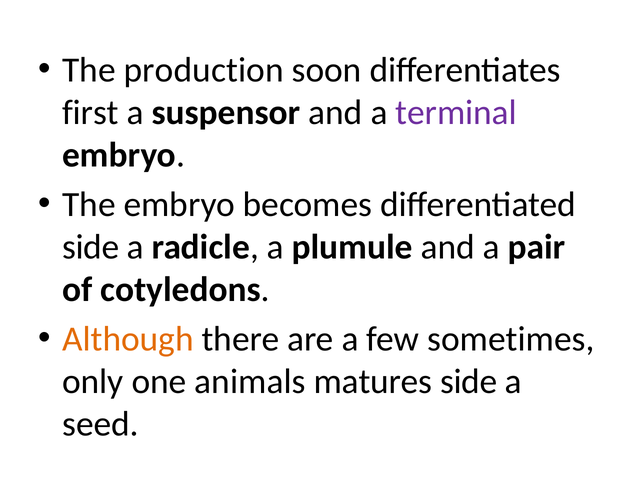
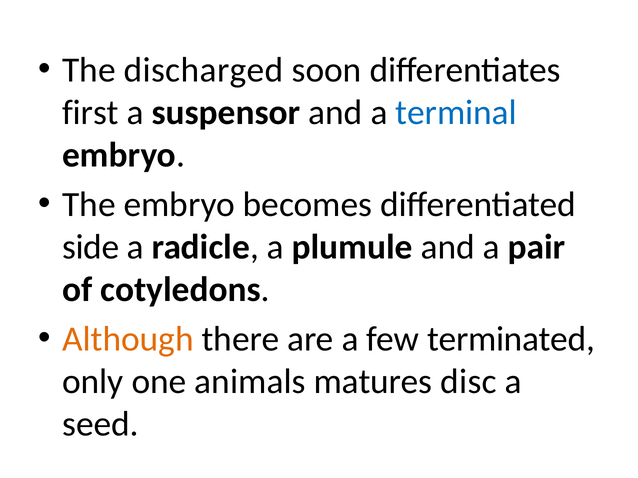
production: production -> discharged
terminal colour: purple -> blue
sometimes: sometimes -> terminated
matures side: side -> disc
